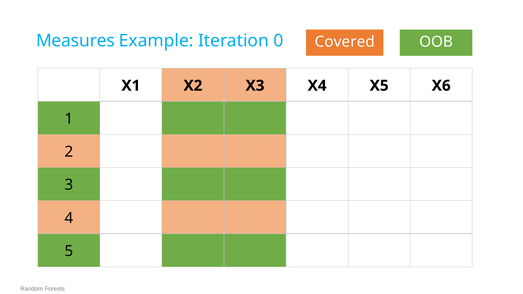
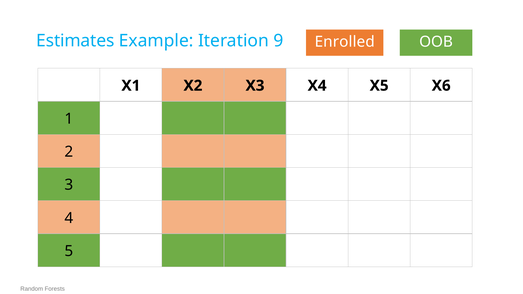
Measures: Measures -> Estimates
0: 0 -> 9
Covered: Covered -> Enrolled
